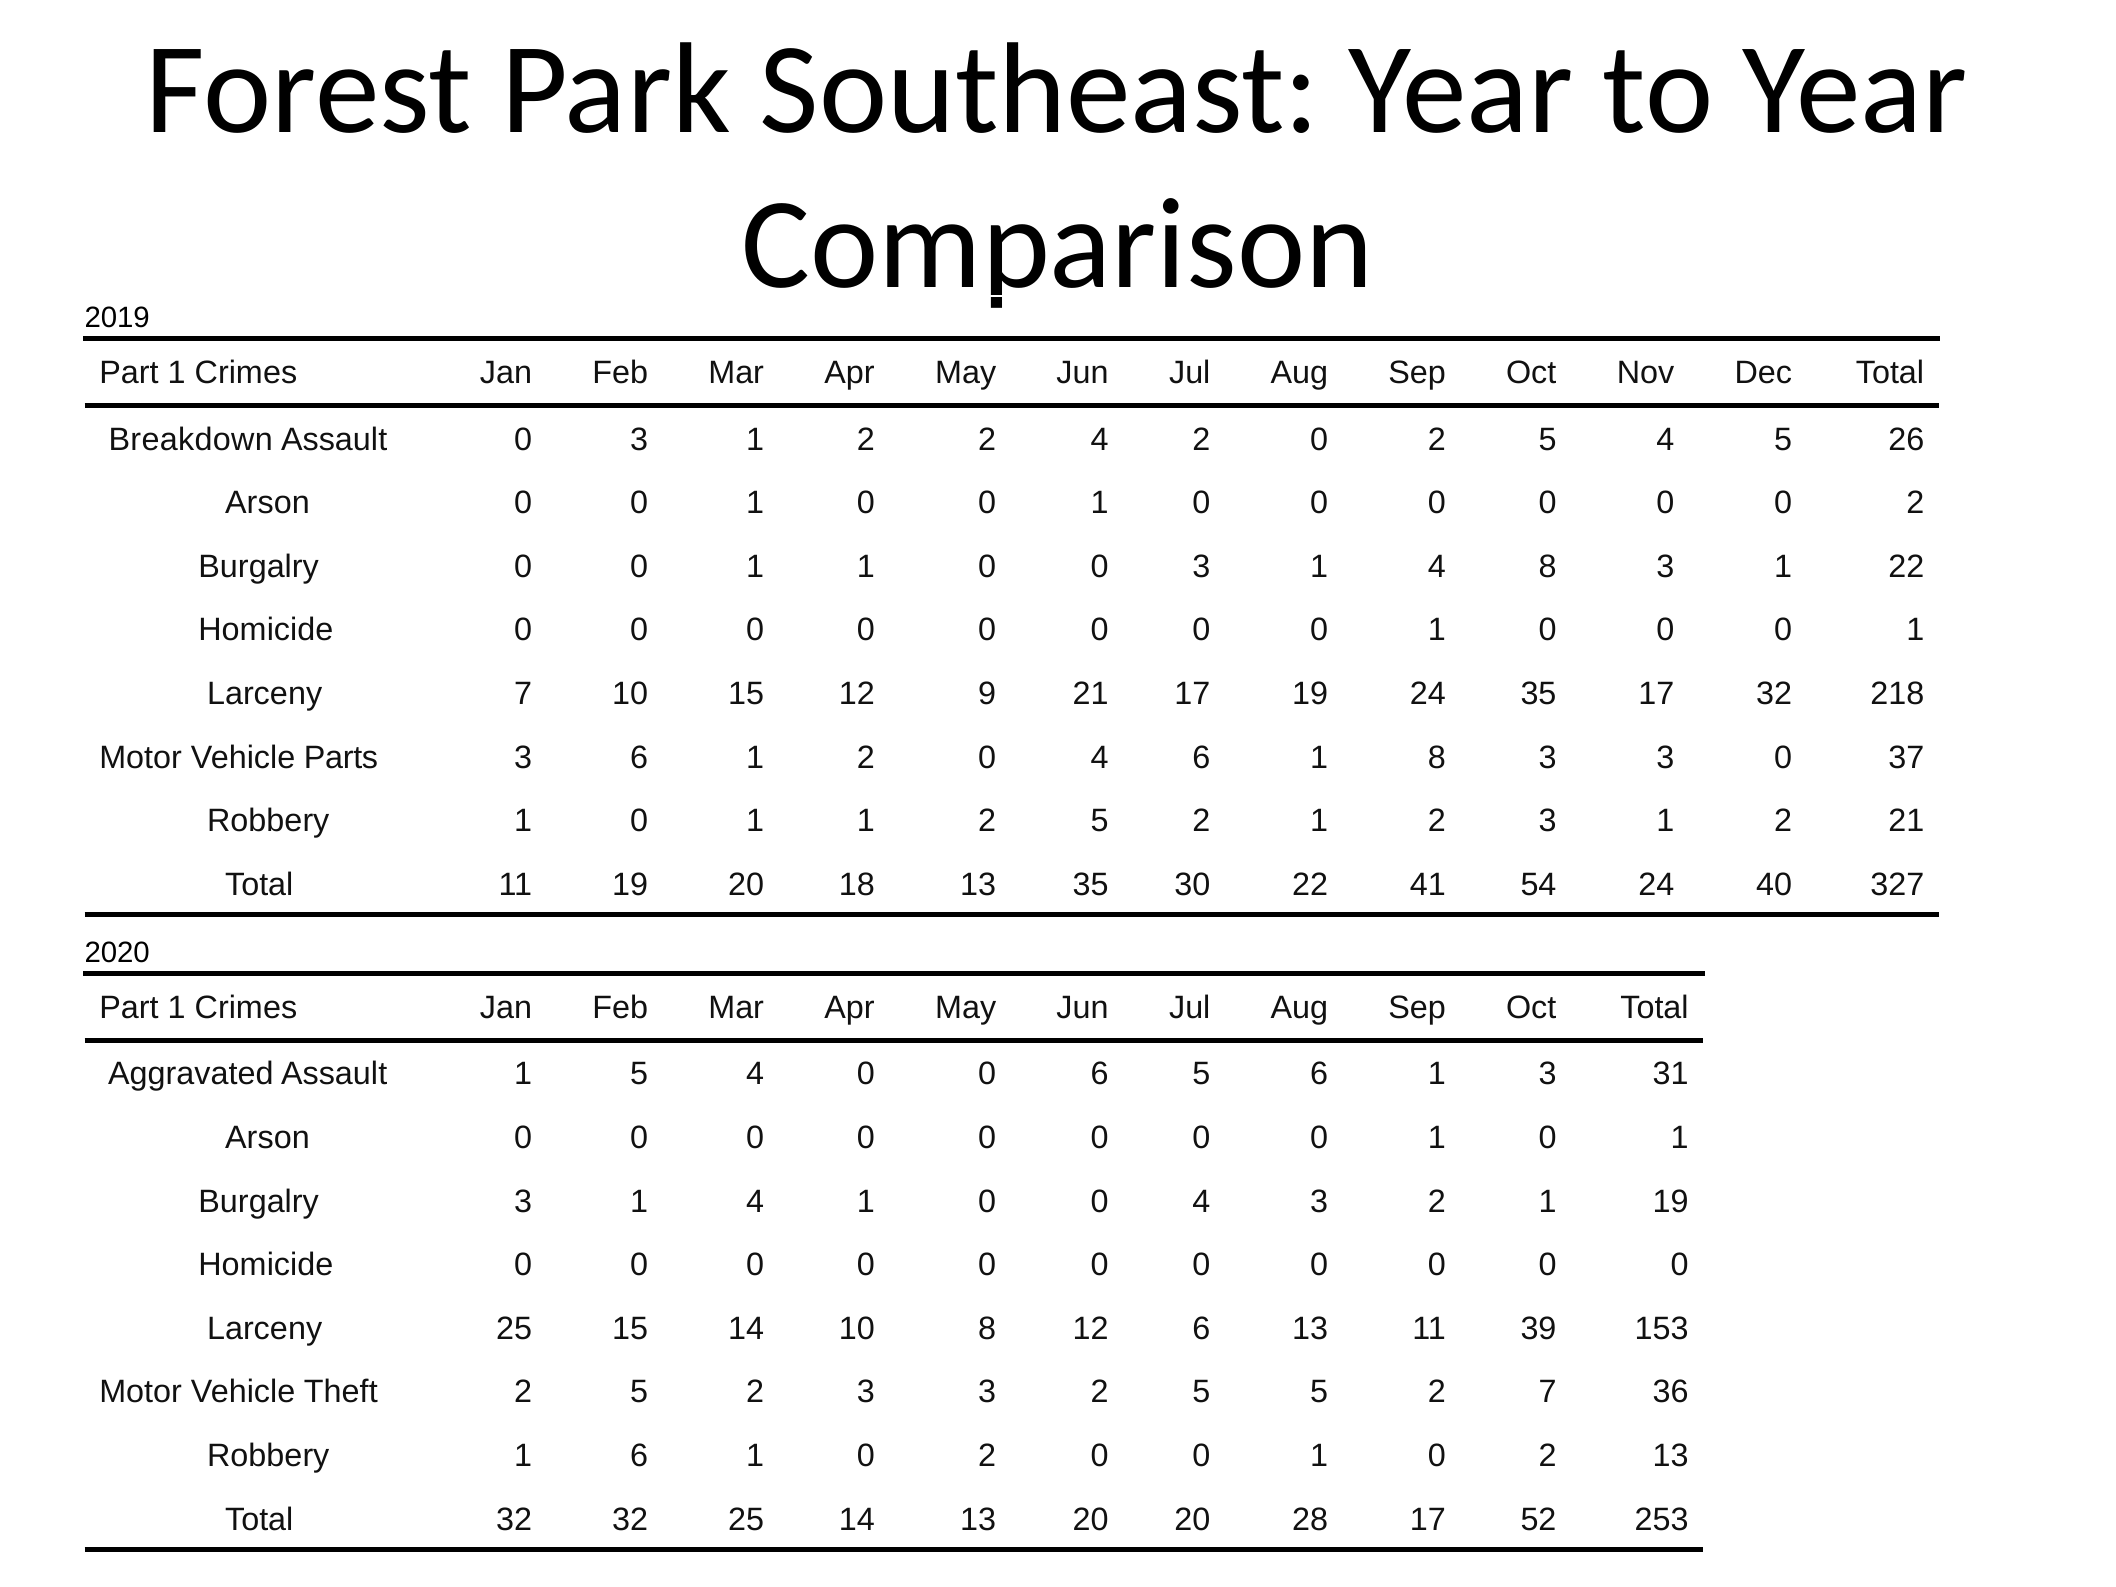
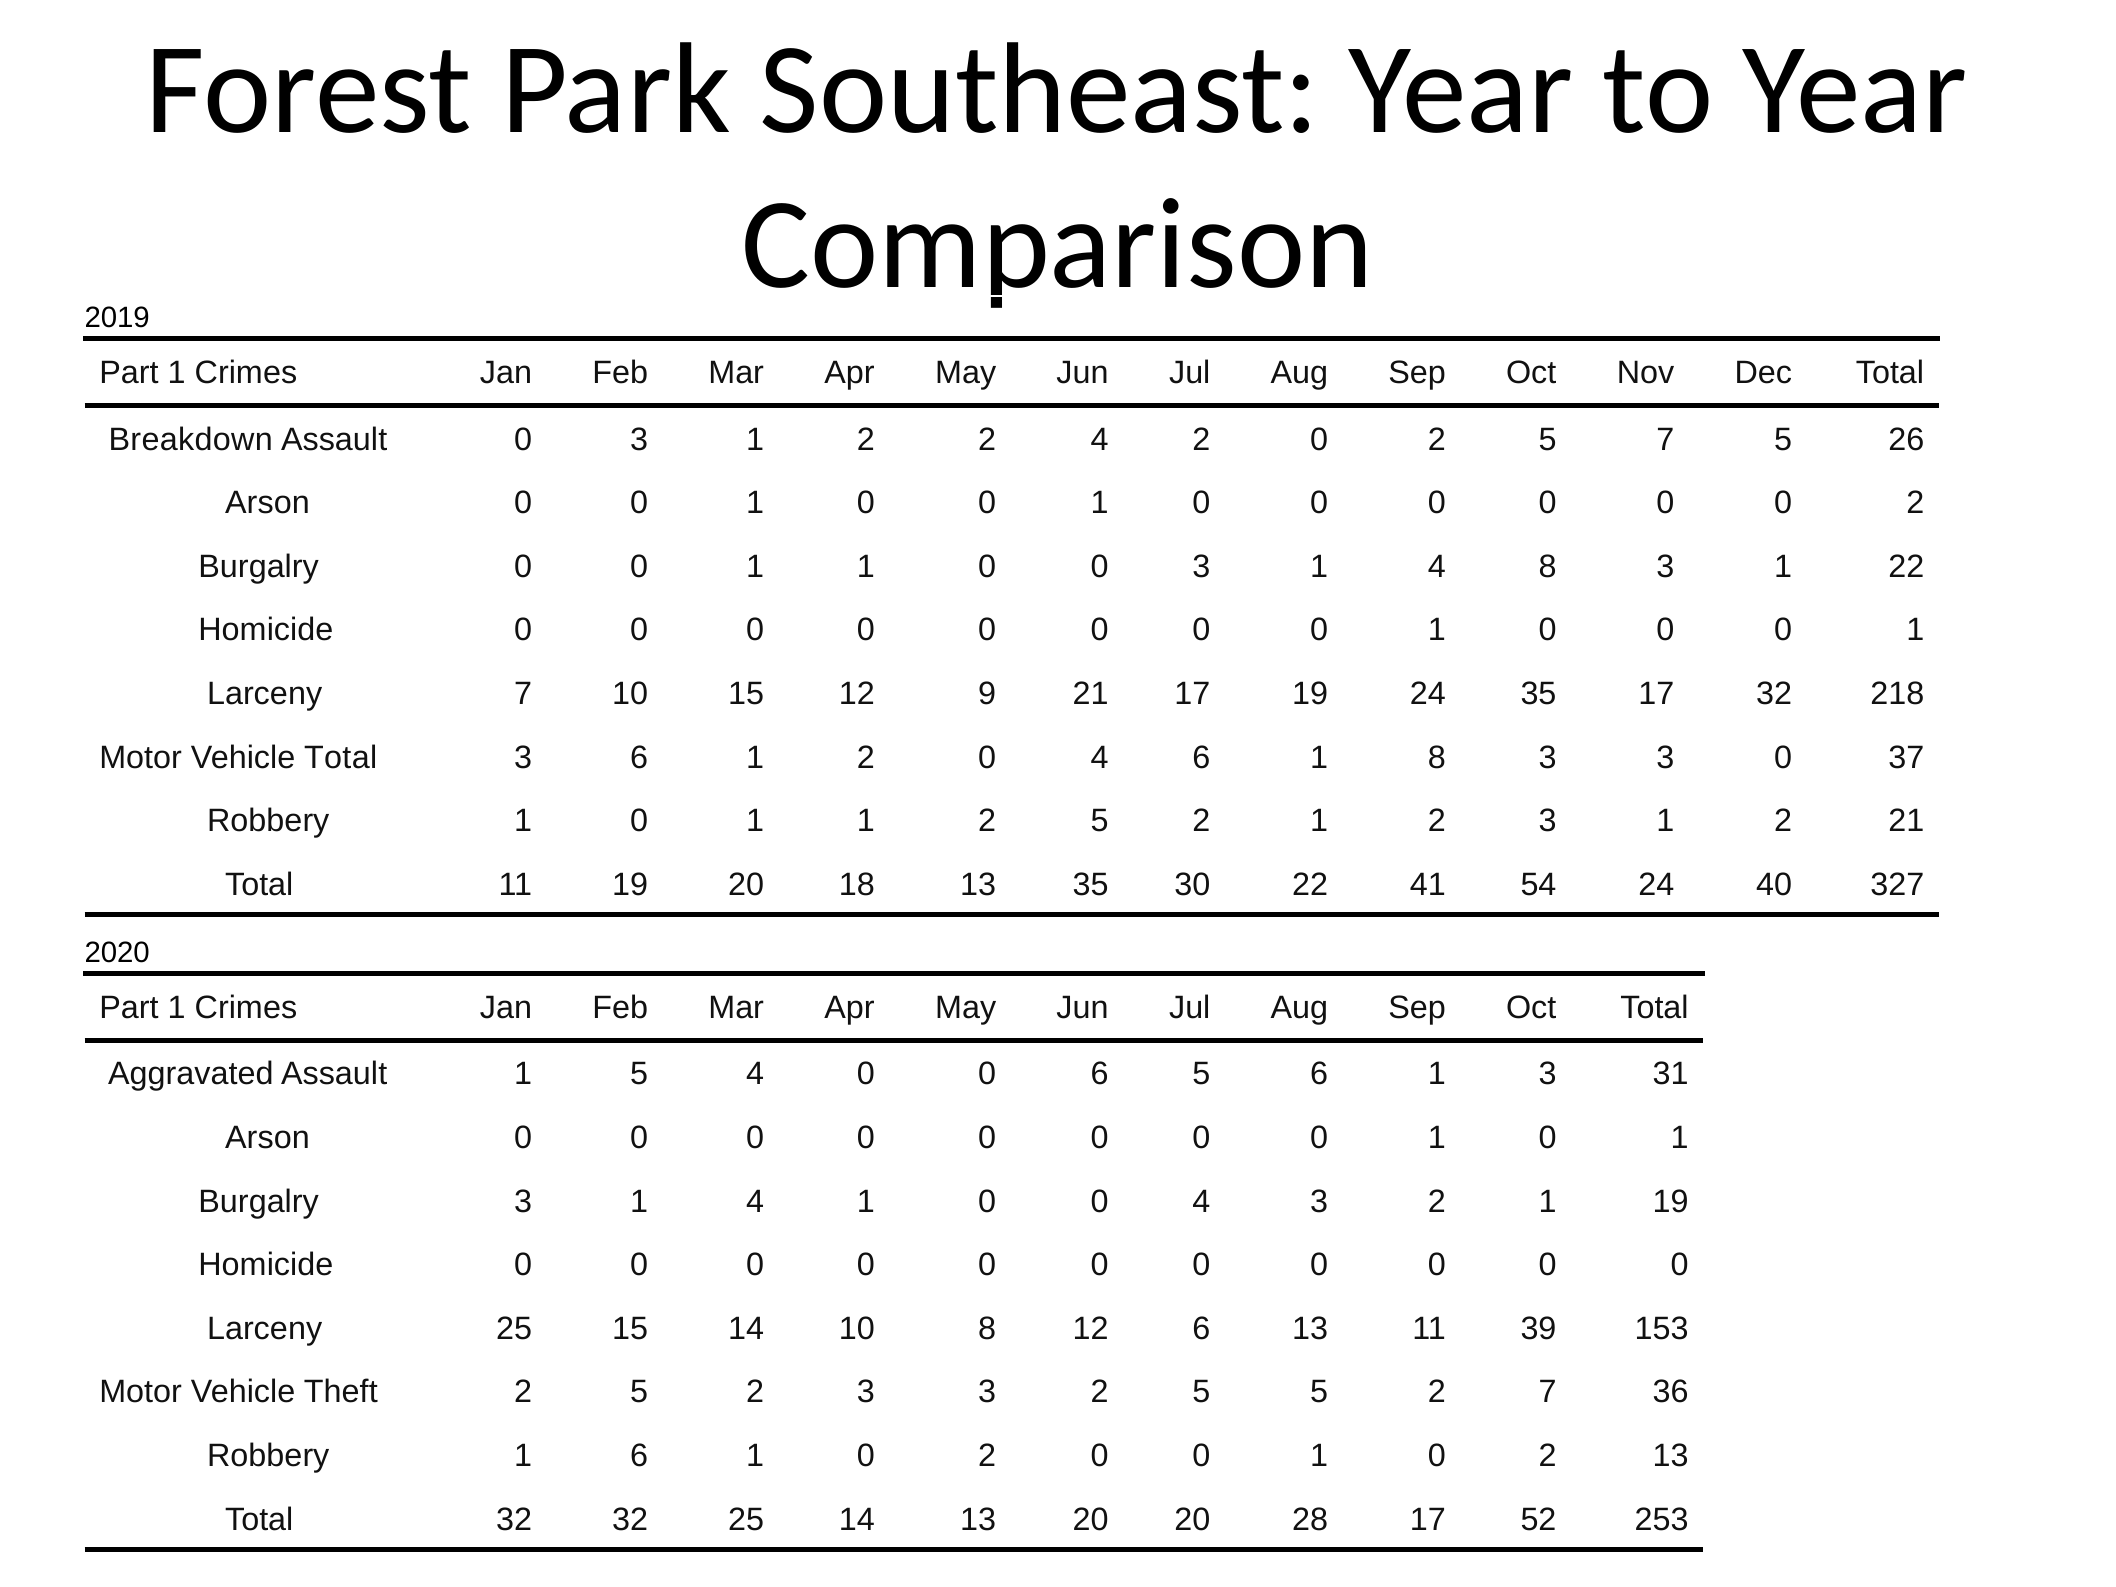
2 5 4: 4 -> 7
Vehicle Parts: Parts -> Total
